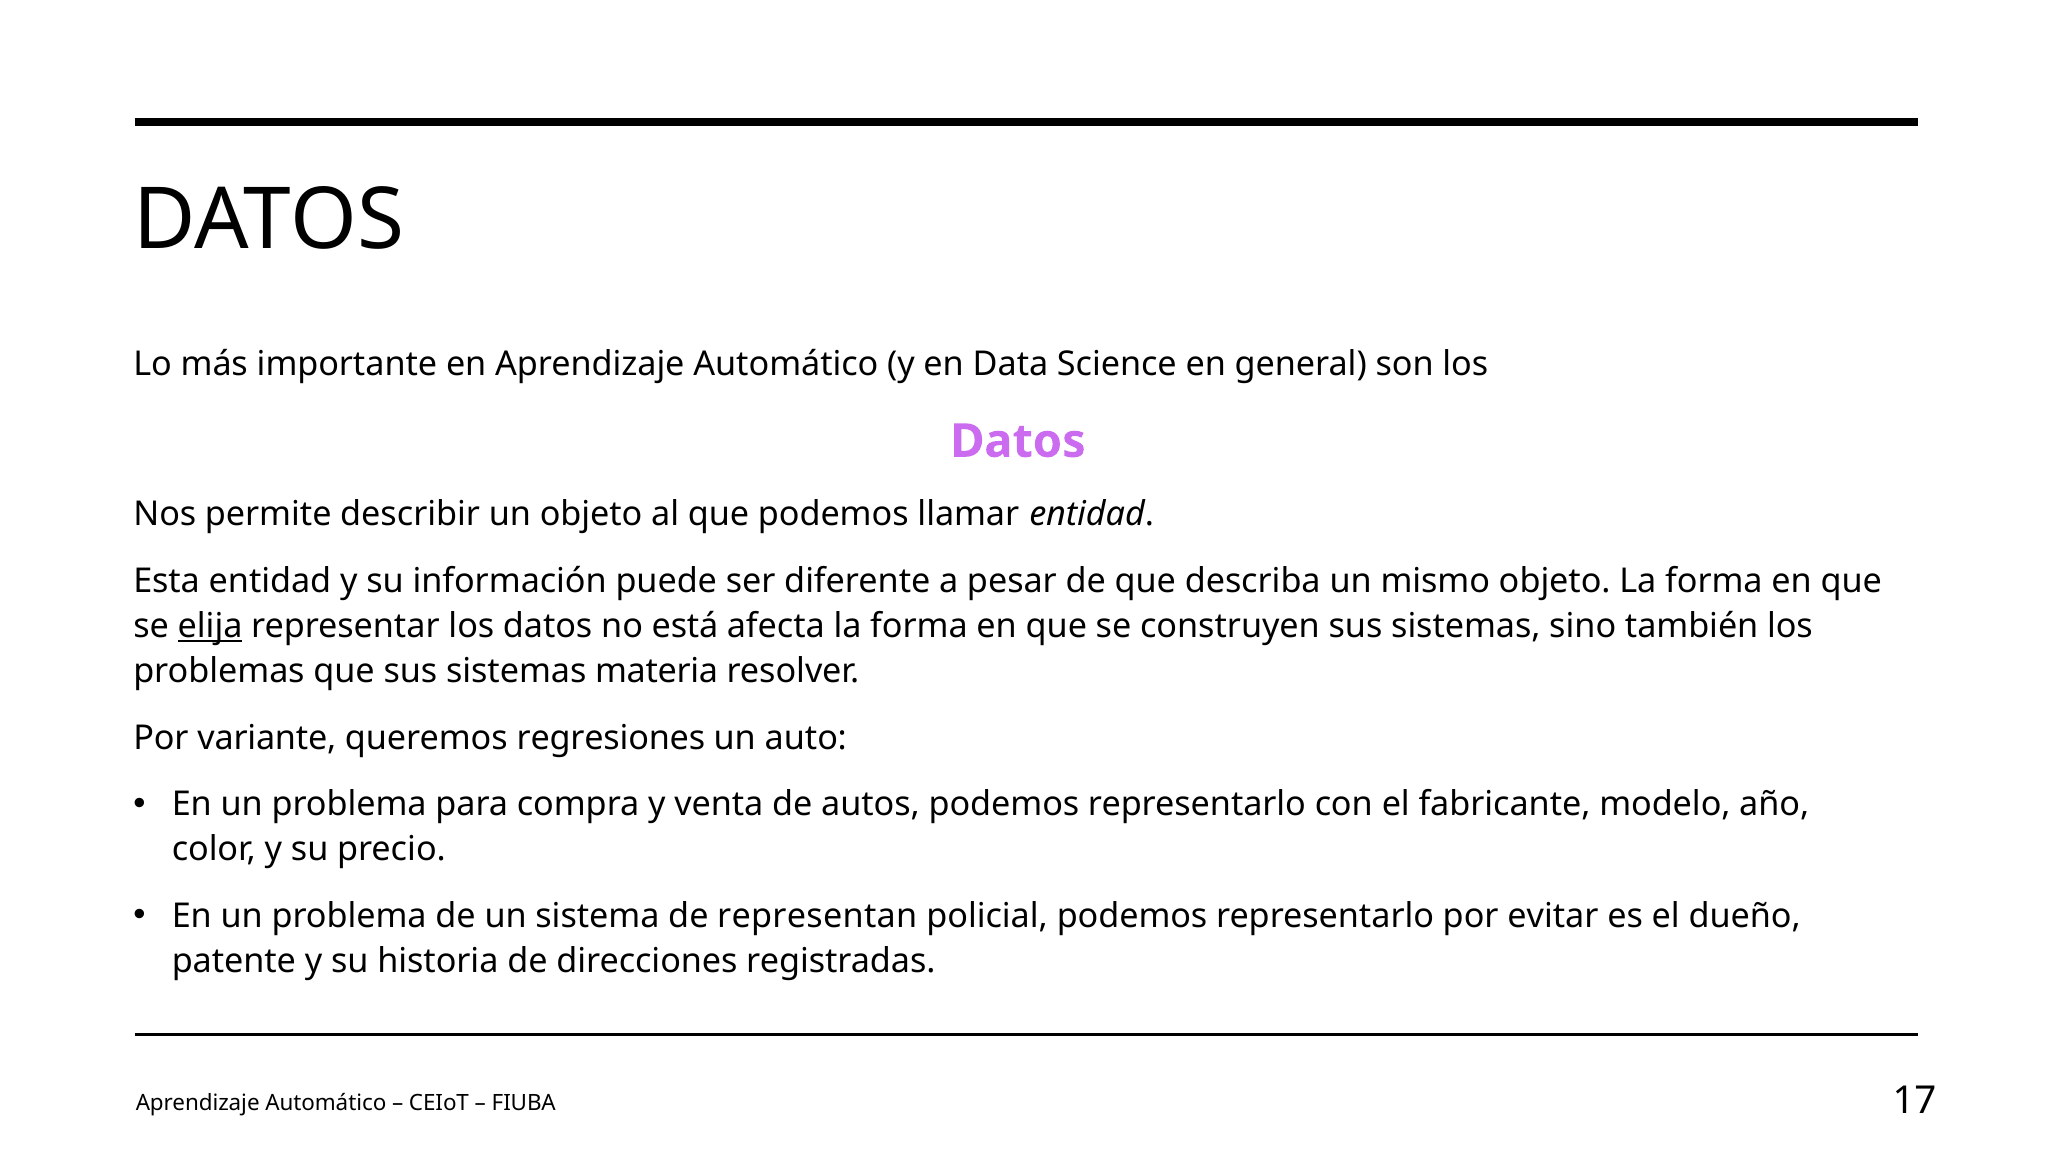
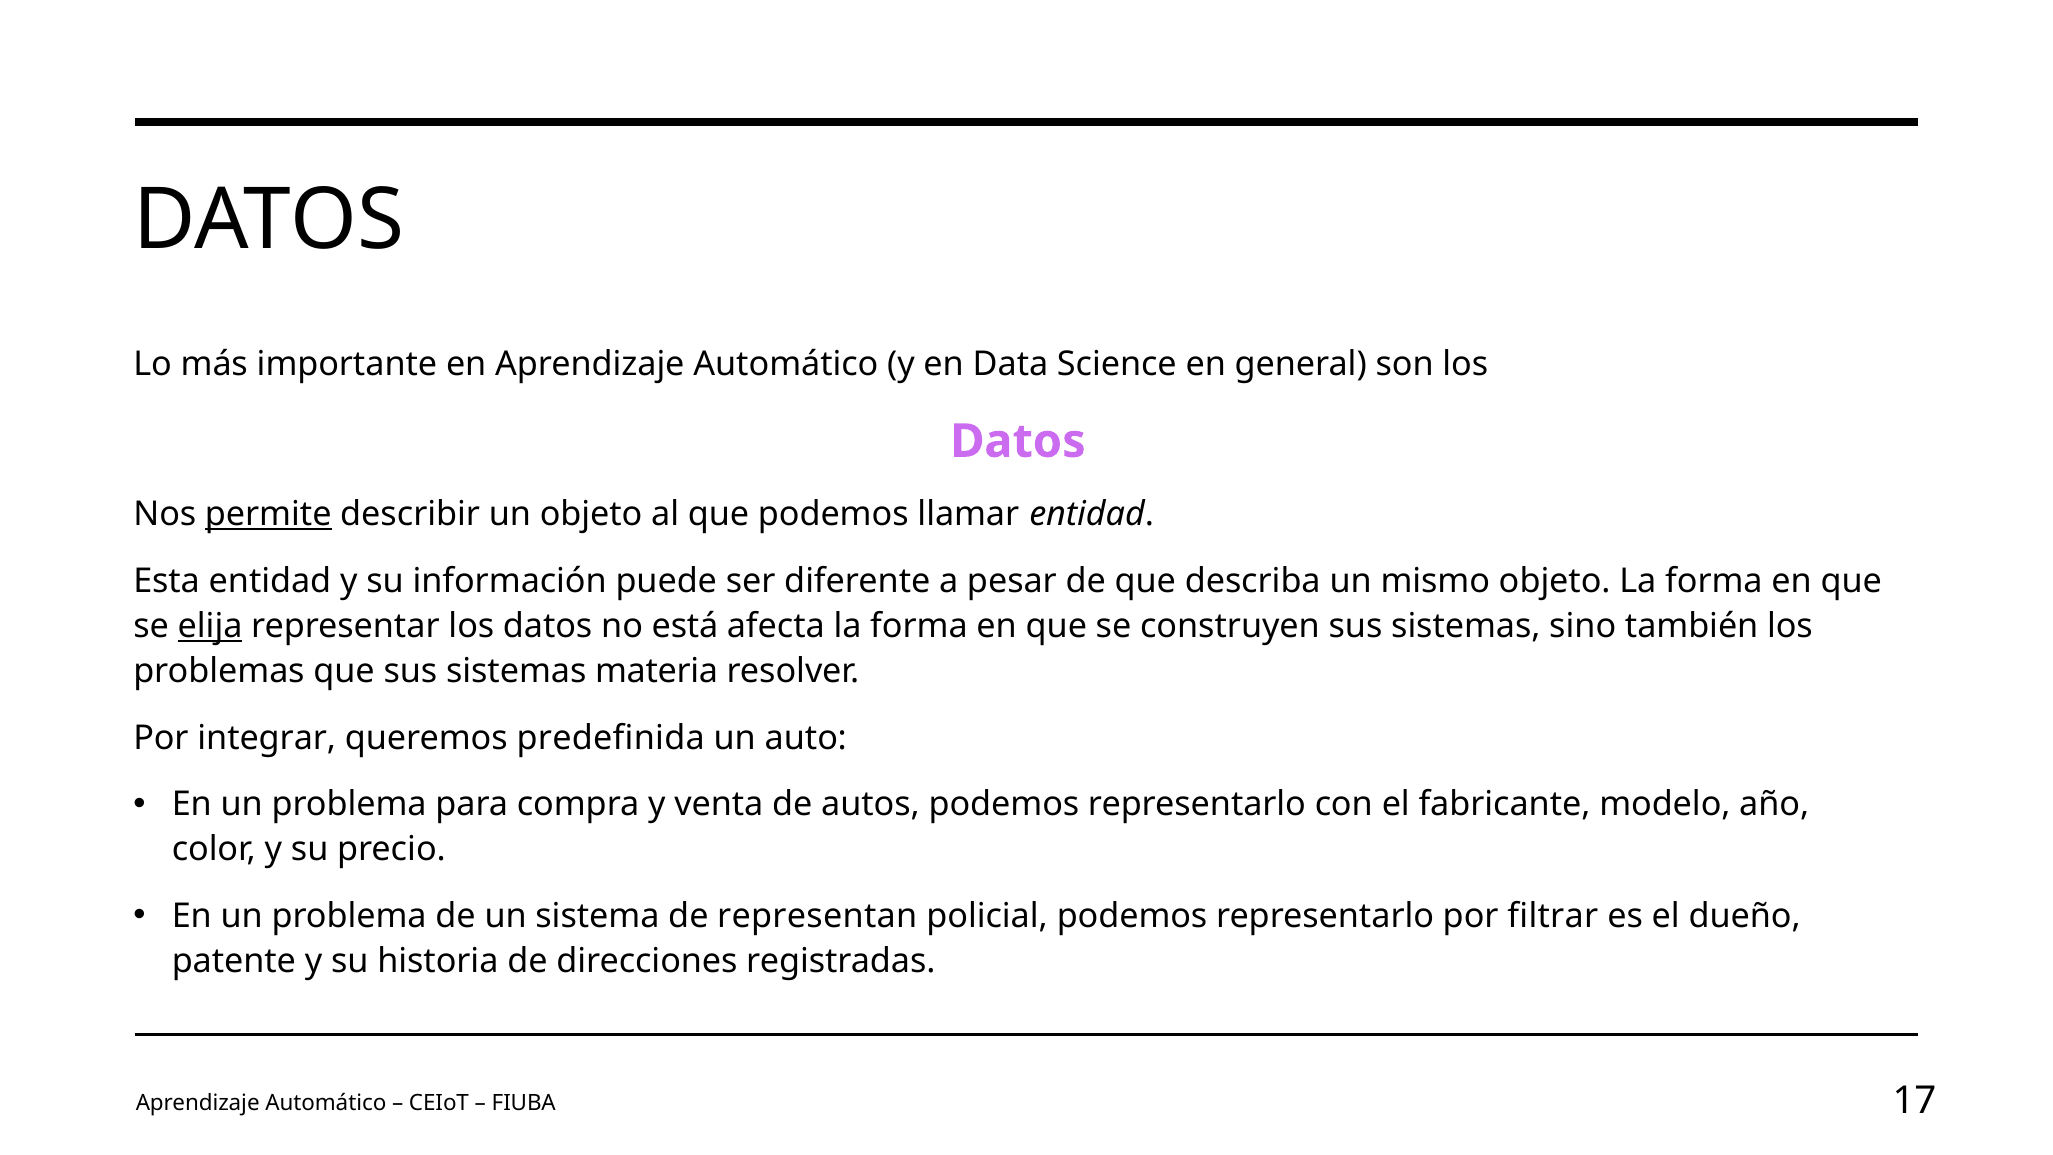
permite underline: none -> present
variante: variante -> integrar
regresiones: regresiones -> predefinida
evitar: evitar -> filtrar
